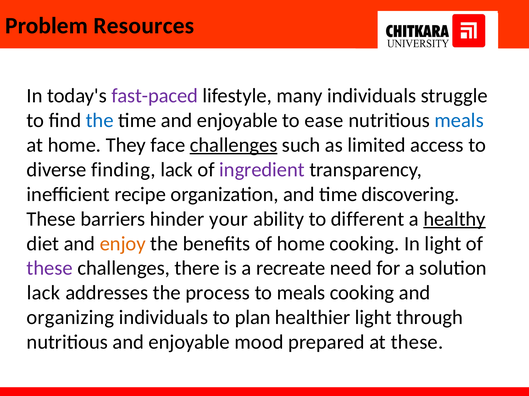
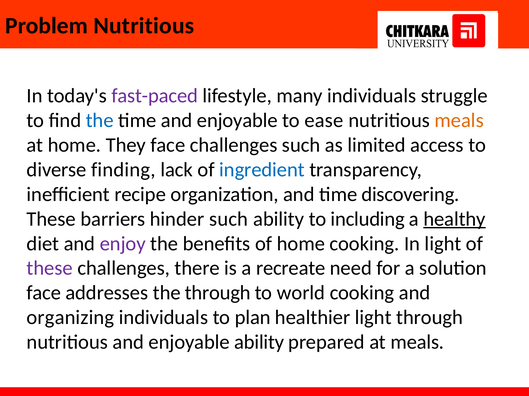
Problem Resources: Resources -> Nutritious
meals at (459, 121) colour: blue -> orange
challenges at (234, 145) underline: present -> none
ingredient colour: purple -> blue
hinder your: your -> such
different: different -> including
enjoy colour: orange -> purple
lack at (44, 293): lack -> face
the process: process -> through
to meals: meals -> world
enjoyable mood: mood -> ability
at these: these -> meals
